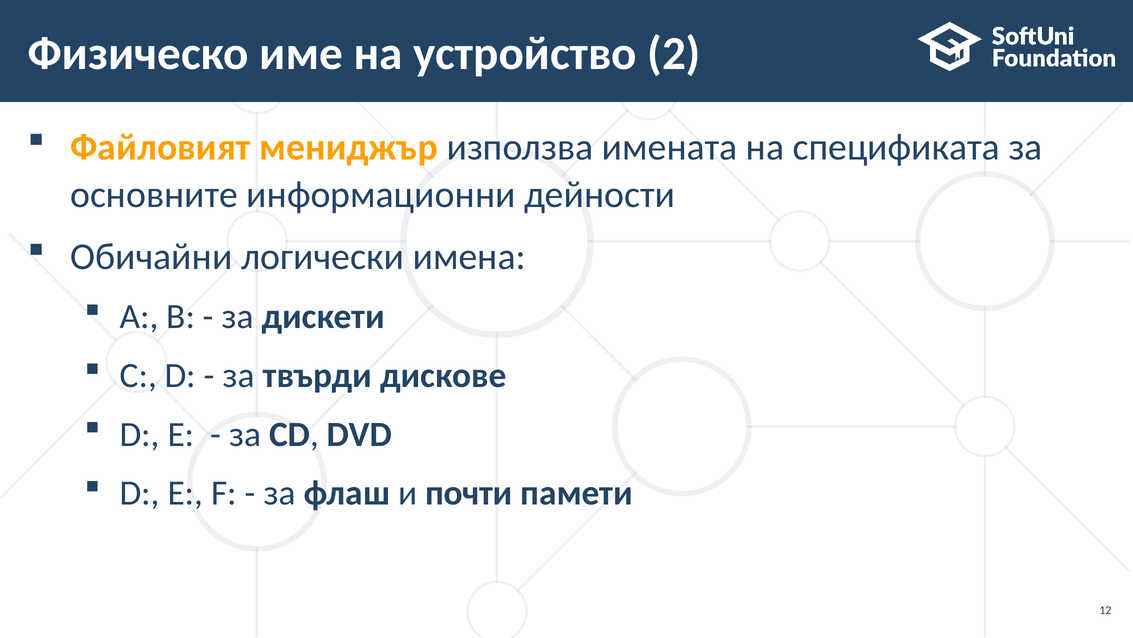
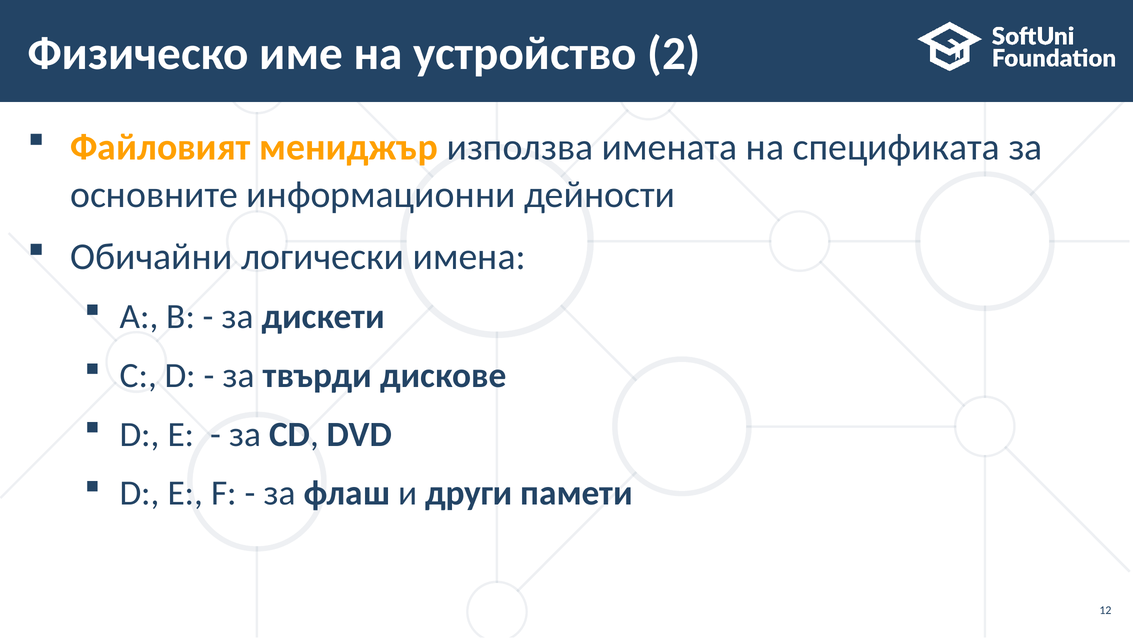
почти: почти -> други
